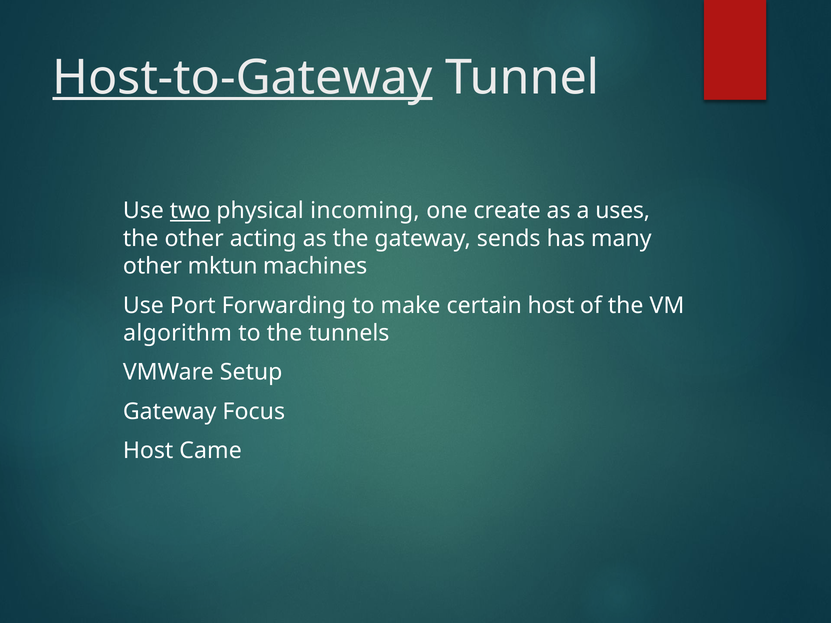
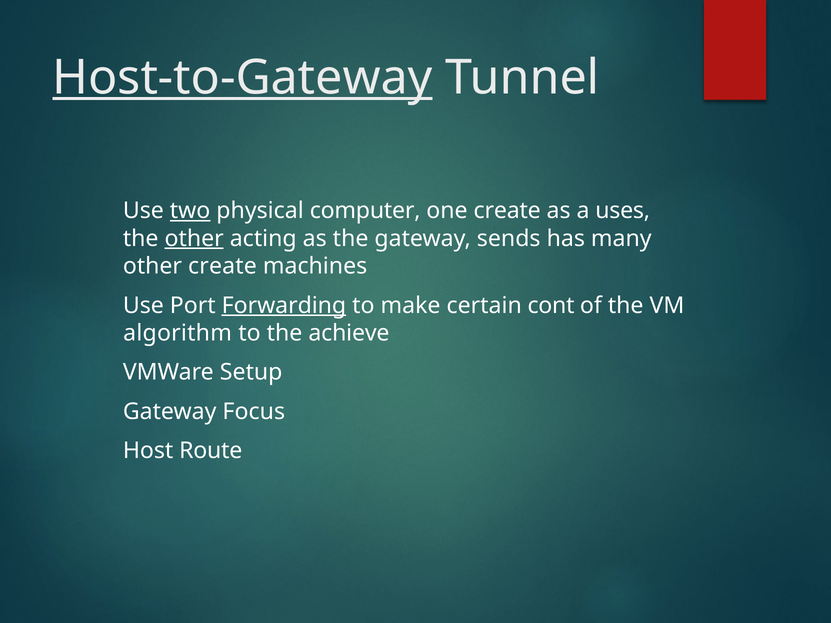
incoming: incoming -> computer
other at (194, 239) underline: none -> present
other mktun: mktun -> create
Forwarding underline: none -> present
host: host -> cont
tunnels: tunnels -> achieve
Came: Came -> Route
